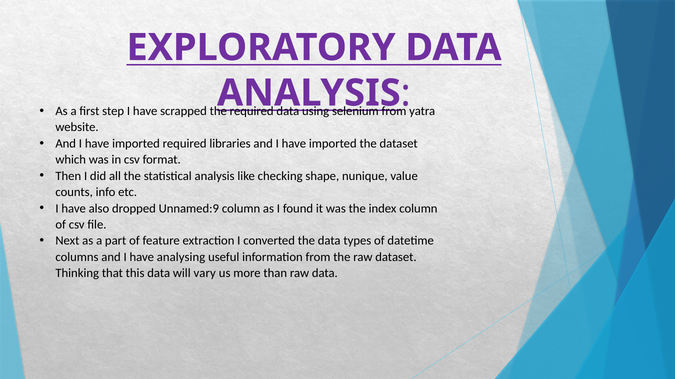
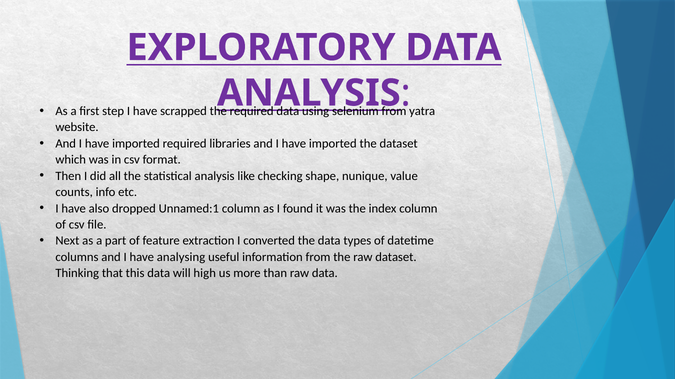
Unnamed:9: Unnamed:9 -> Unnamed:1
vary: vary -> high
